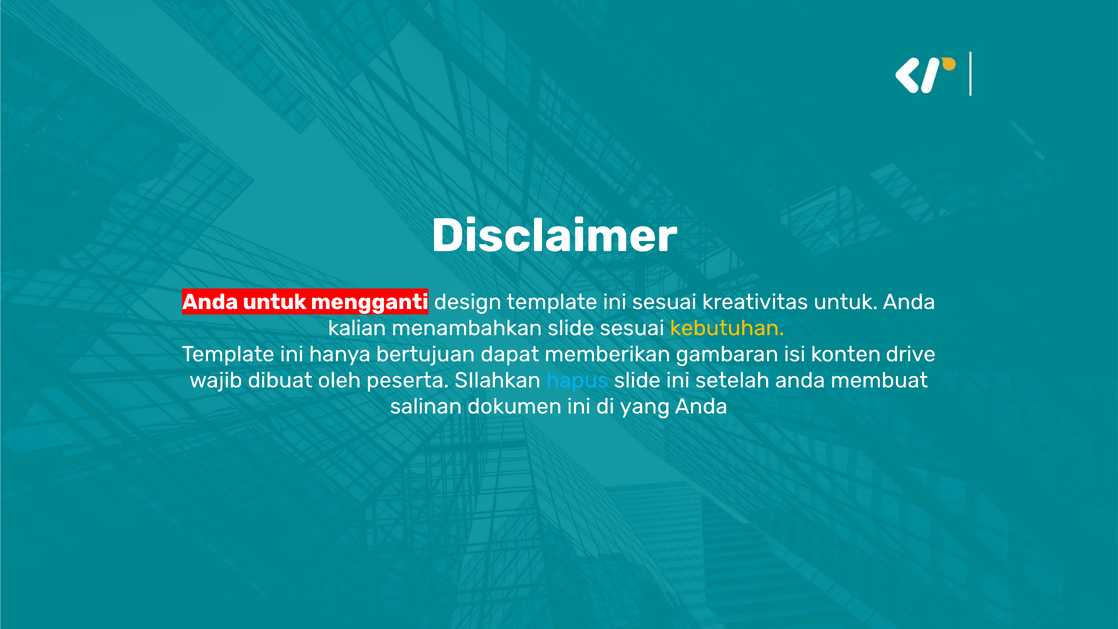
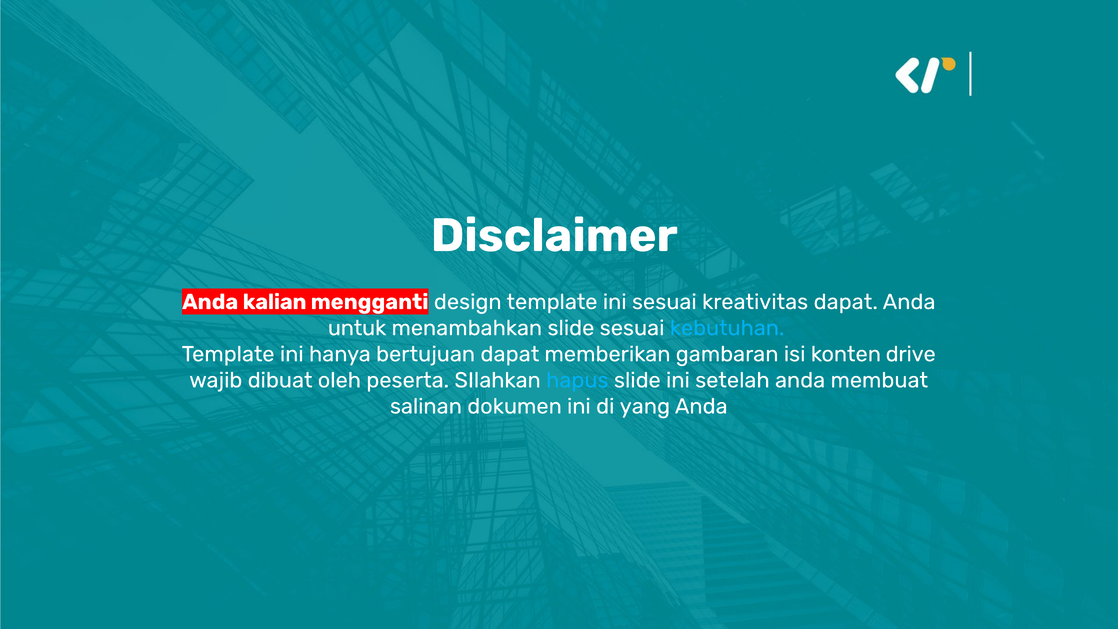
Anda untuk: untuk -> kalian
kreativitas untuk: untuk -> dapat
kalian: kalian -> untuk
kebutuhan colour: yellow -> light blue
